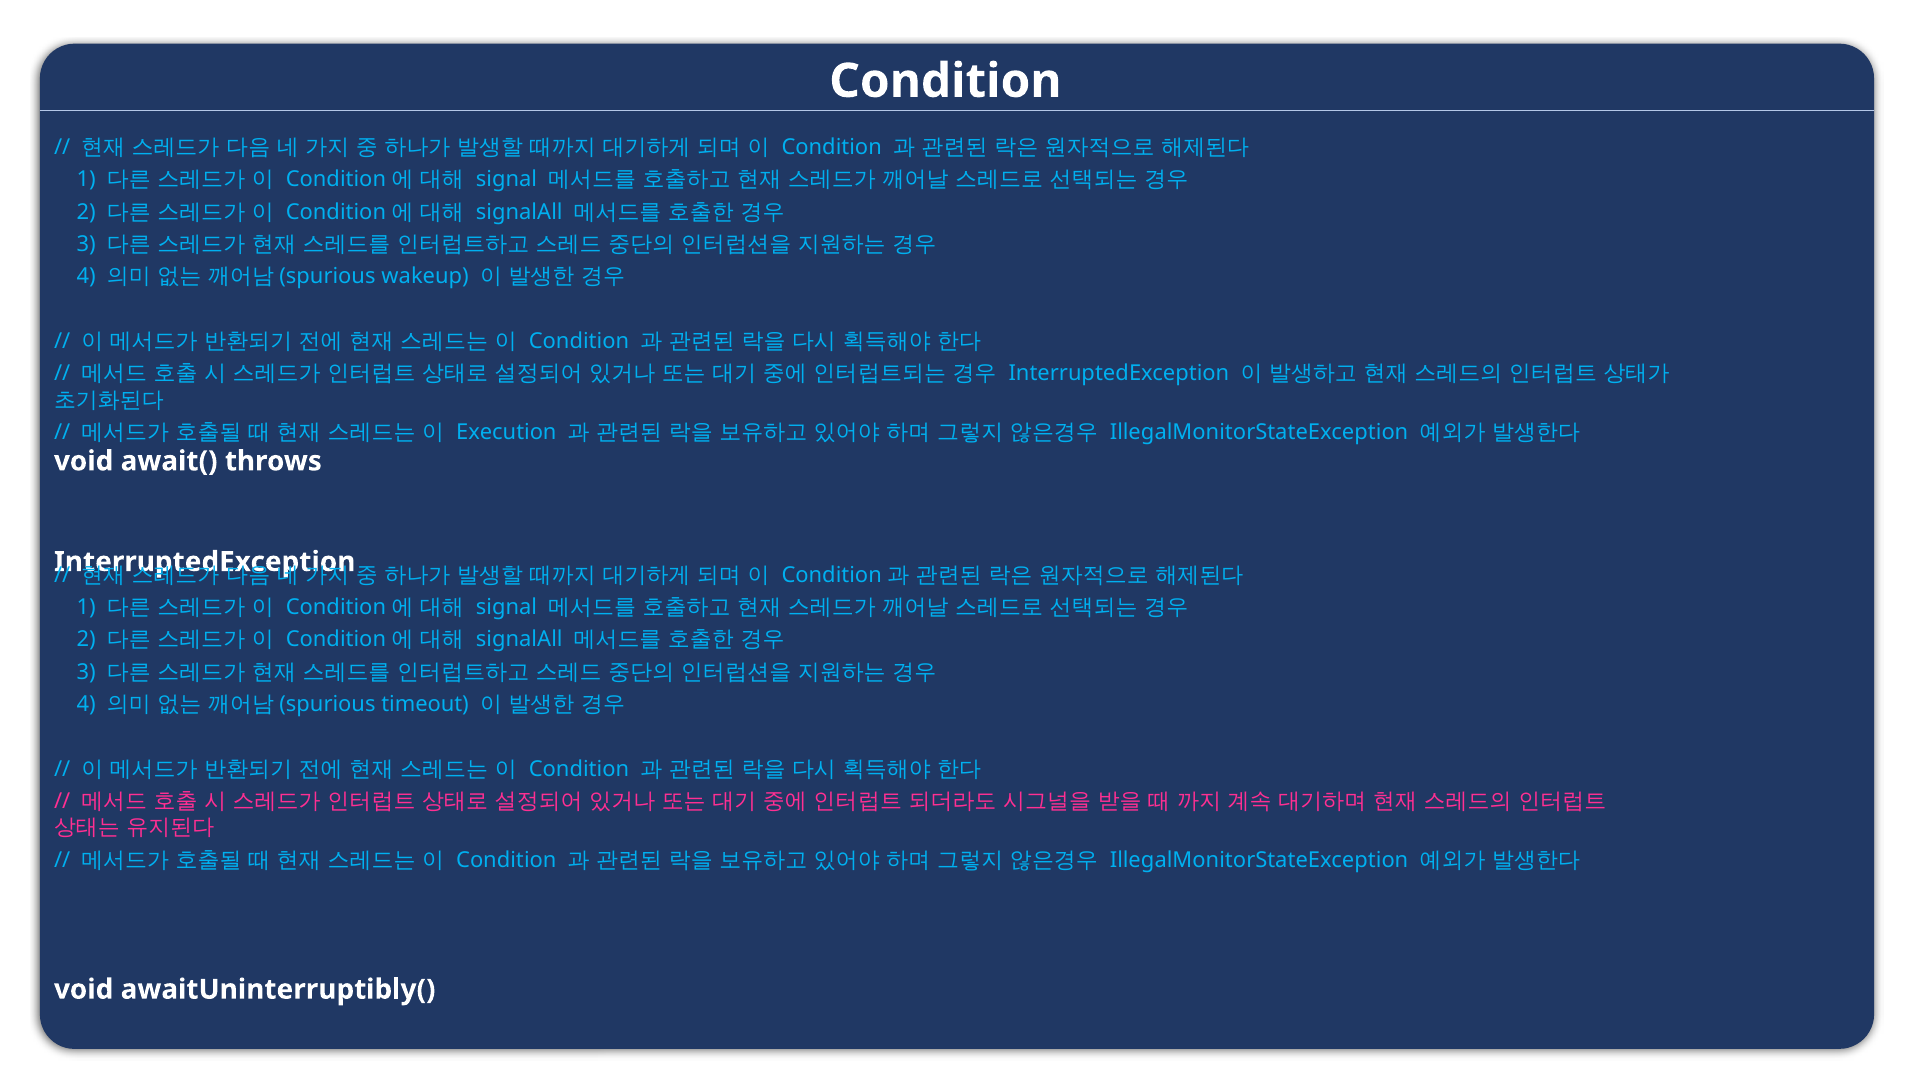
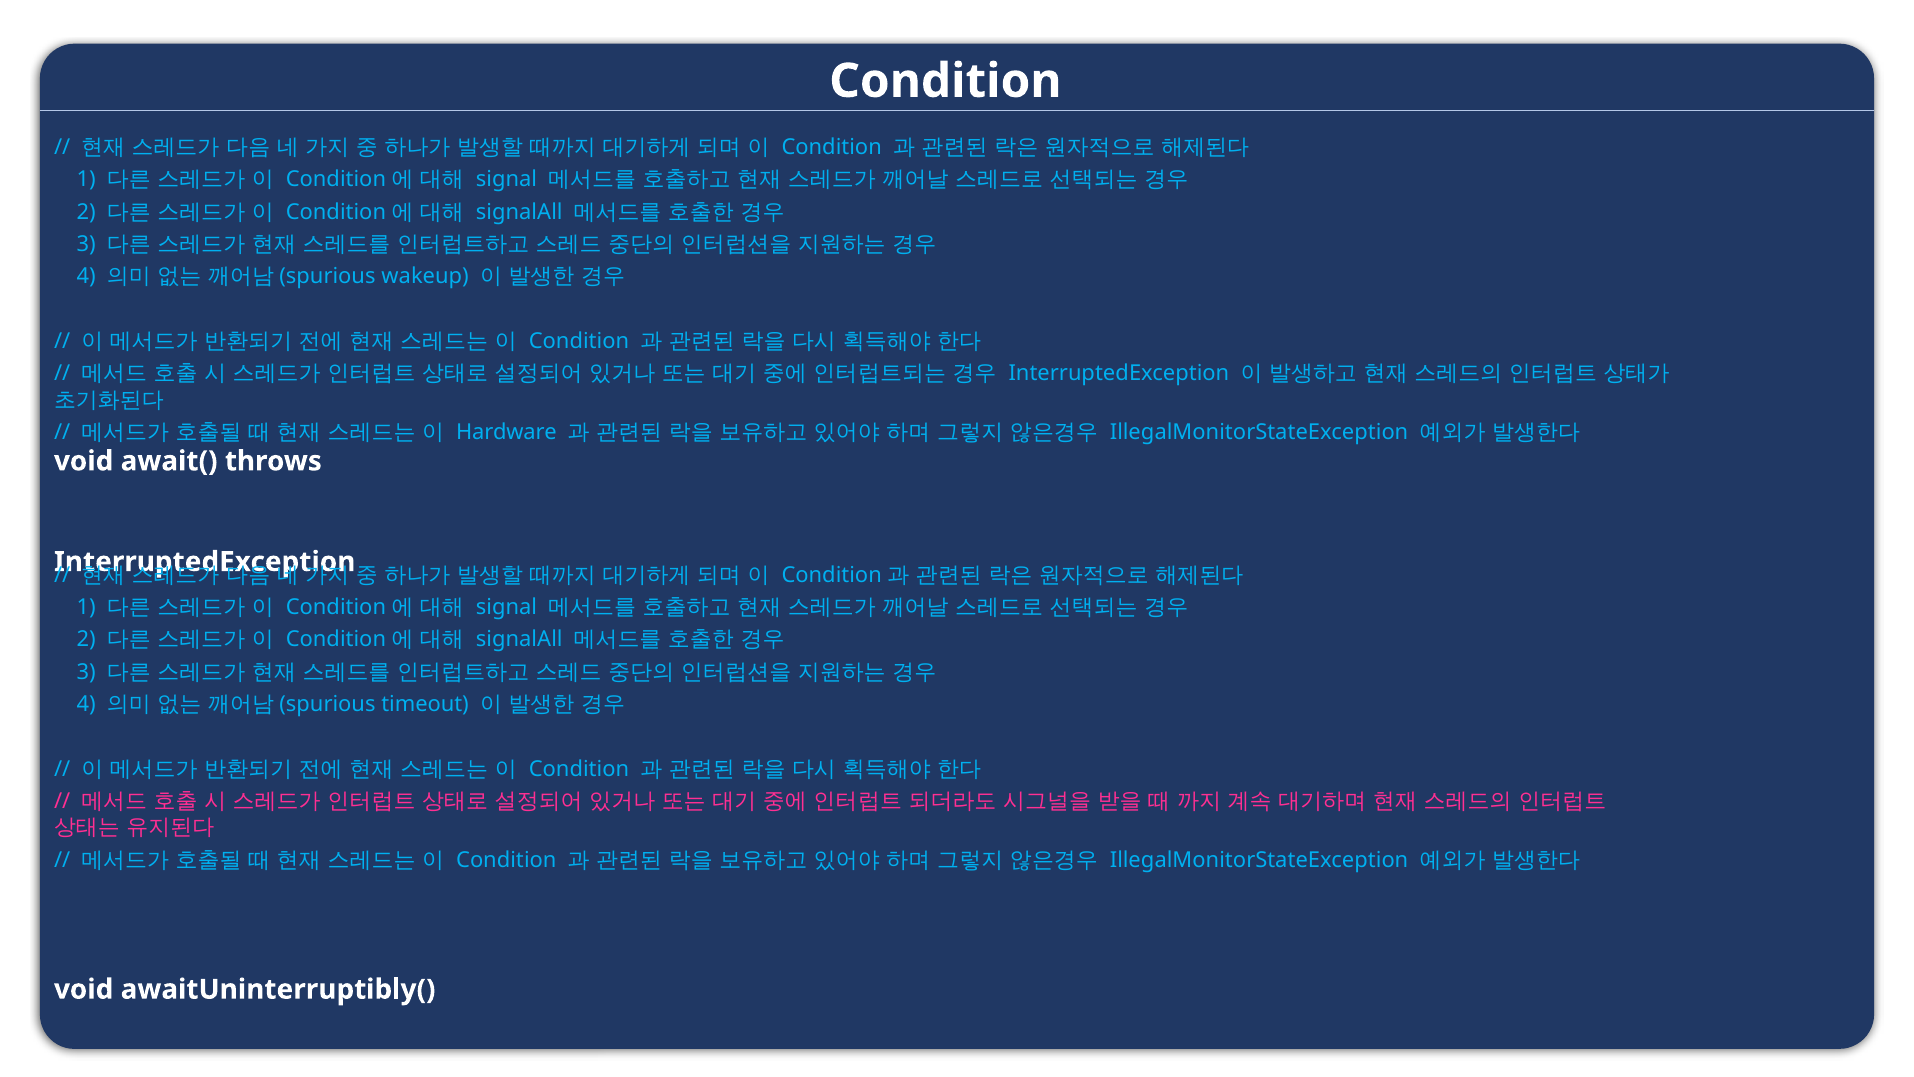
Execution: Execution -> Hardware
